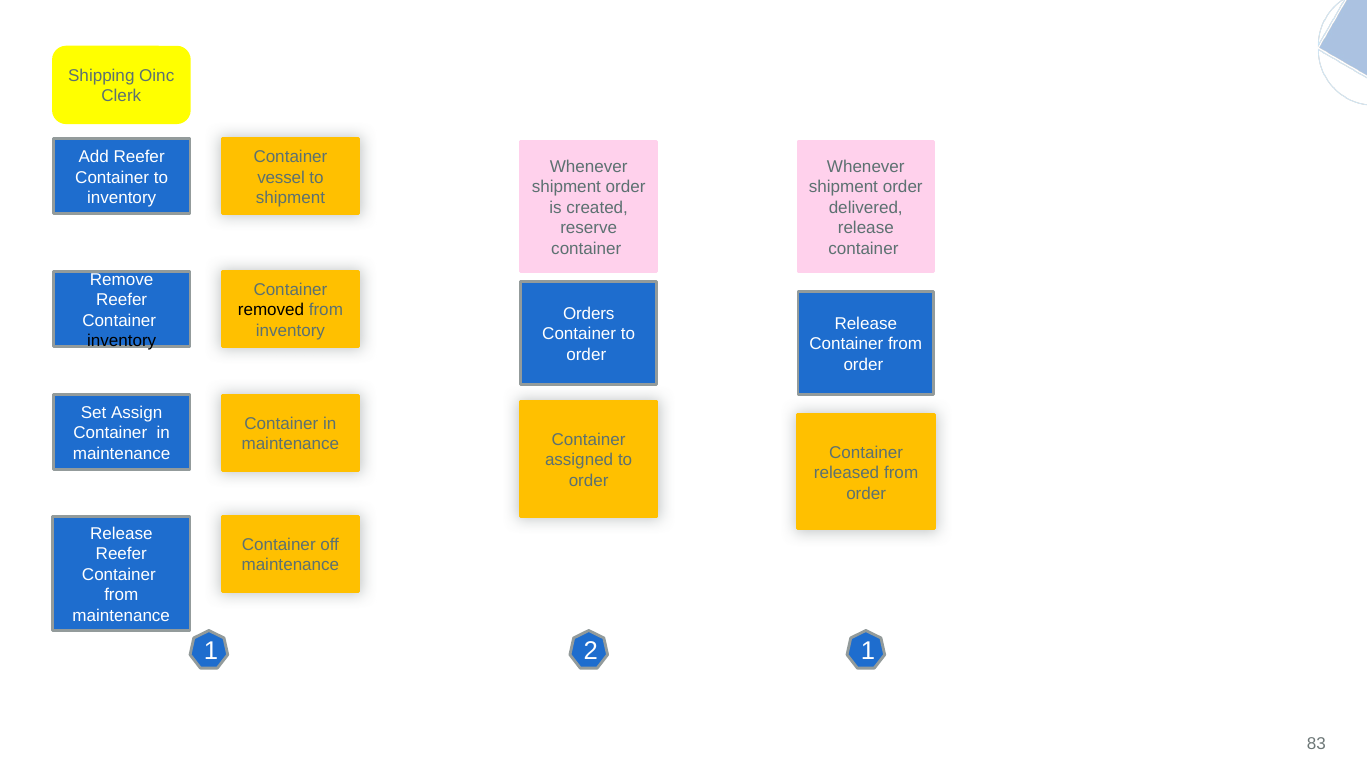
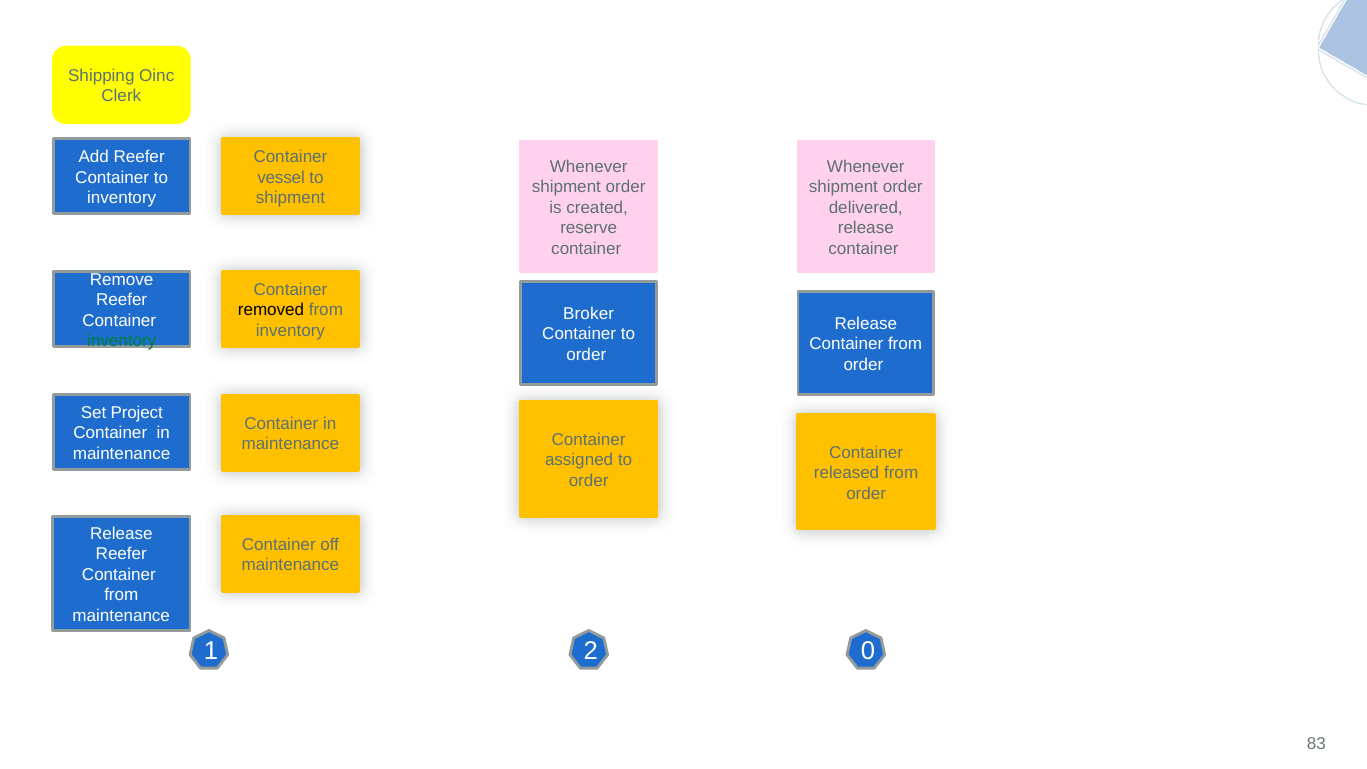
Orders: Orders -> Broker
inventory at (122, 341) colour: black -> green
Assign: Assign -> Project
2 1: 1 -> 0
